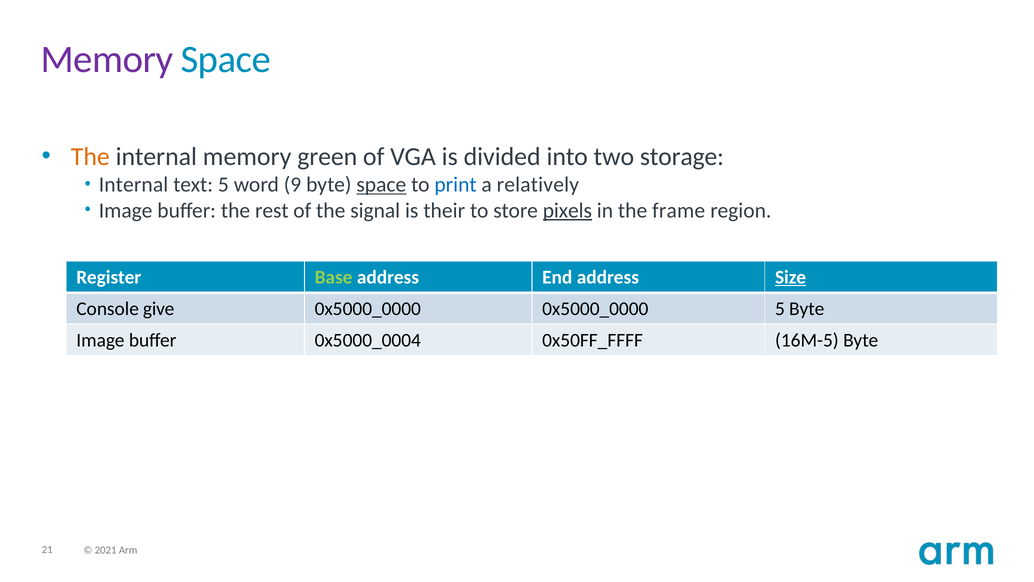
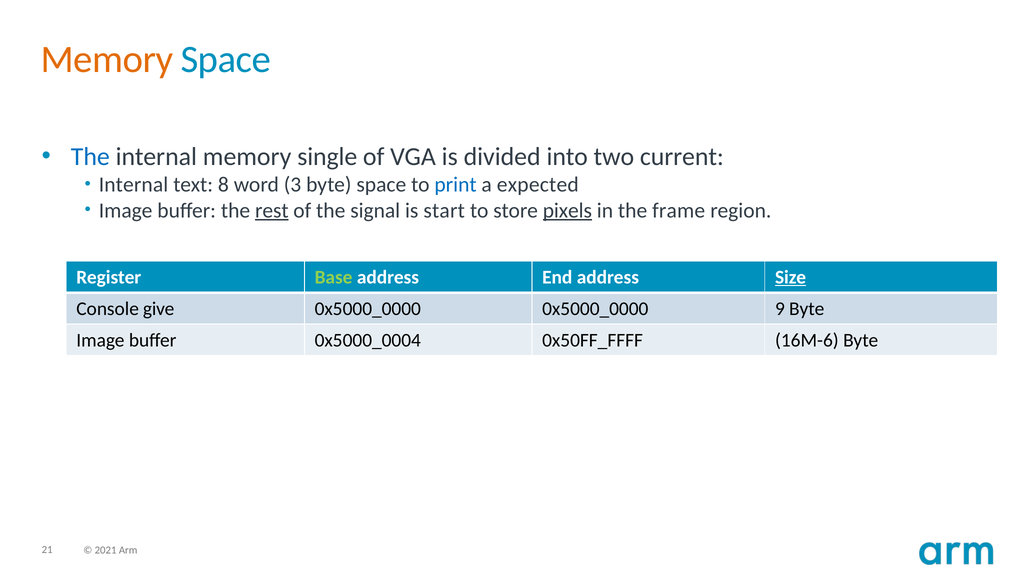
Memory at (107, 59) colour: purple -> orange
The at (90, 156) colour: orange -> blue
green: green -> single
storage: storage -> current
text 5: 5 -> 8
9: 9 -> 3
space at (381, 185) underline: present -> none
relatively: relatively -> expected
rest underline: none -> present
their: their -> start
5 at (780, 308): 5 -> 9
16M-5: 16M-5 -> 16M-6
